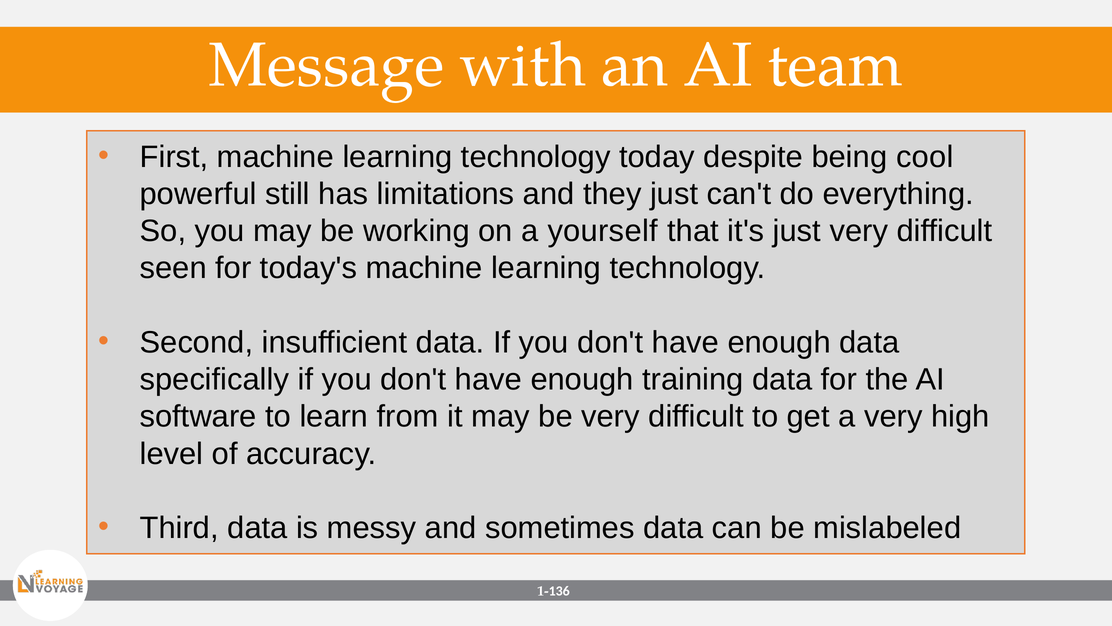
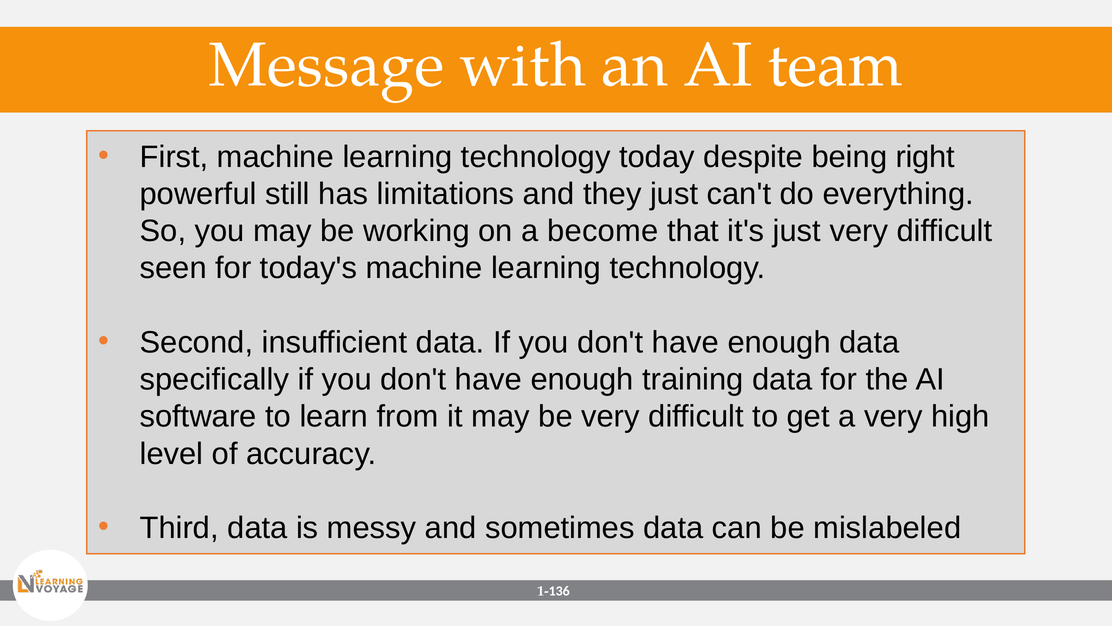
cool: cool -> right
yourself: yourself -> become
